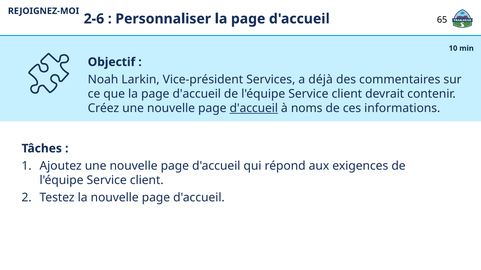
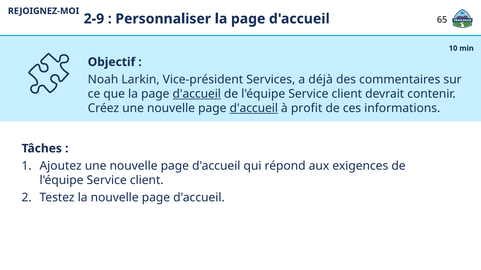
2-6: 2-6 -> 2-9
d'accueil at (197, 94) underline: none -> present
noms: noms -> profit
